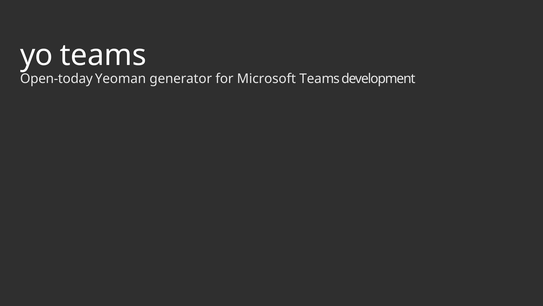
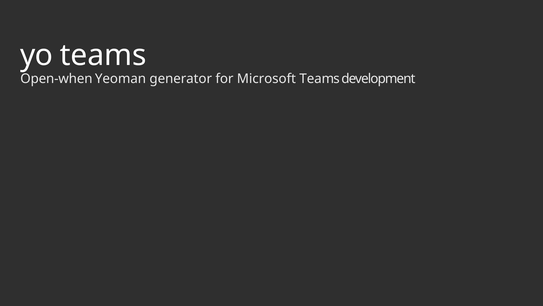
Open-today: Open-today -> Open-when
